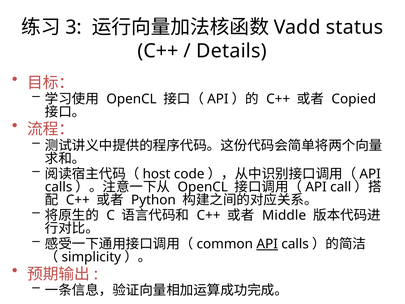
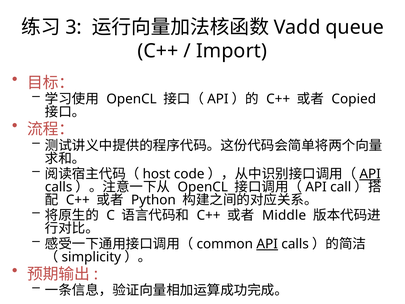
status: status -> queue
Details: Details -> Import
API at (370, 174) underline: none -> present
